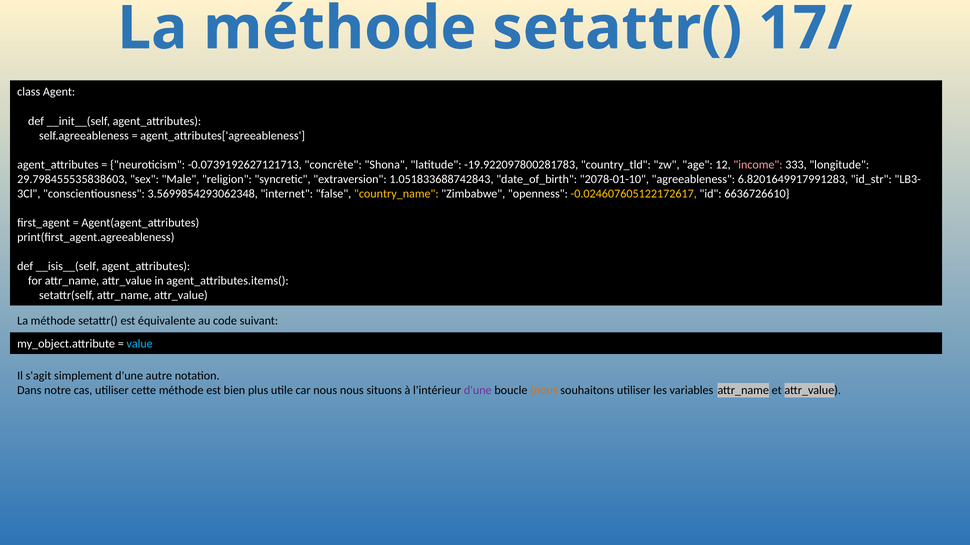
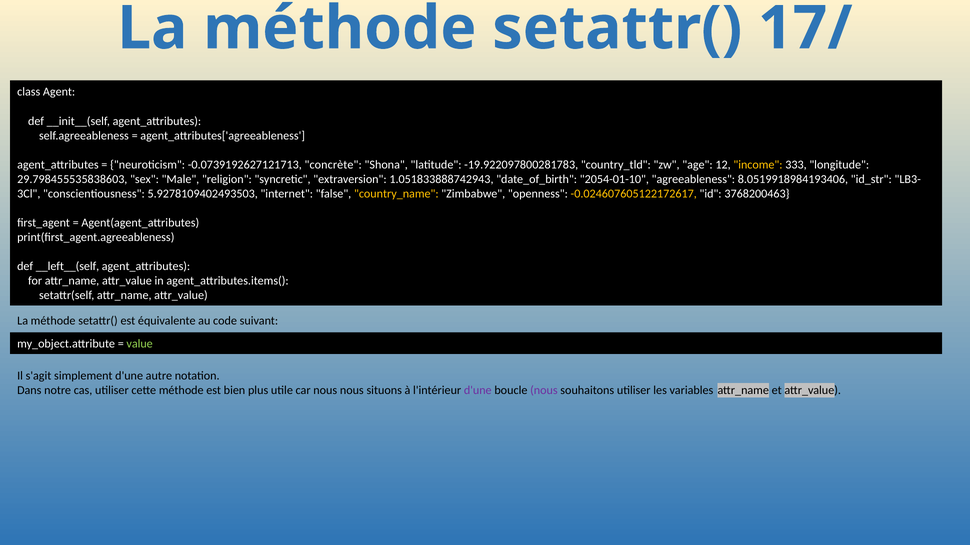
income colour: pink -> yellow
1.051833688742843: 1.051833688742843 -> 1.051833888742943
2078-01-10: 2078-01-10 -> 2054-01-10
6.8201649917991283: 6.8201649917991283 -> 8.0519918984193406
3.5699854293062348: 3.5699854293062348 -> 5.9278109402493503
6636726610: 6636726610 -> 3768200463
__isis__(self: __isis__(self -> __left__(self
value colour: light blue -> light green
nous at (544, 391) colour: orange -> purple
